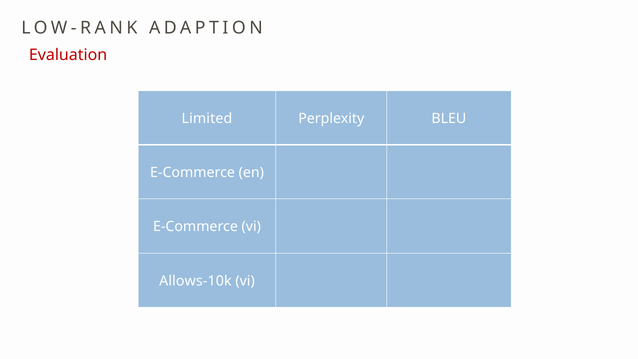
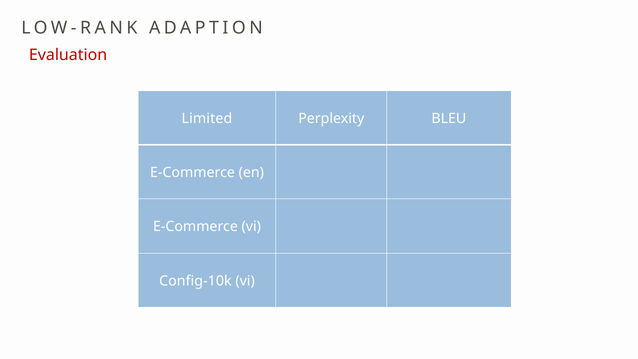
Allows-10k: Allows-10k -> Config-10k
